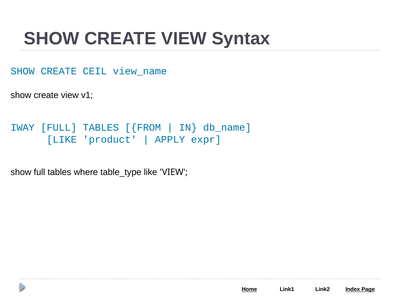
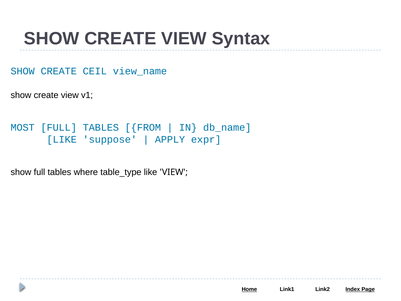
IWAY: IWAY -> MOST
product: product -> suppose
